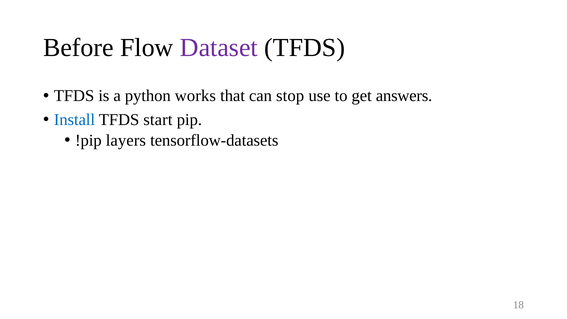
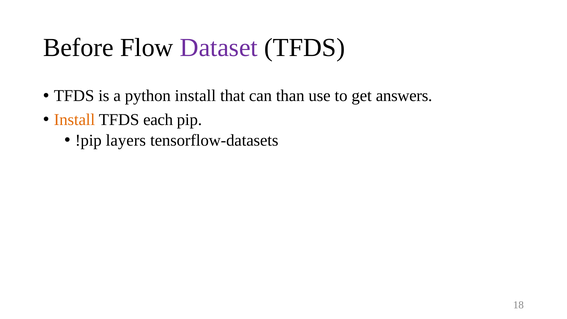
python works: works -> install
stop: stop -> than
Install at (74, 120) colour: blue -> orange
start: start -> each
